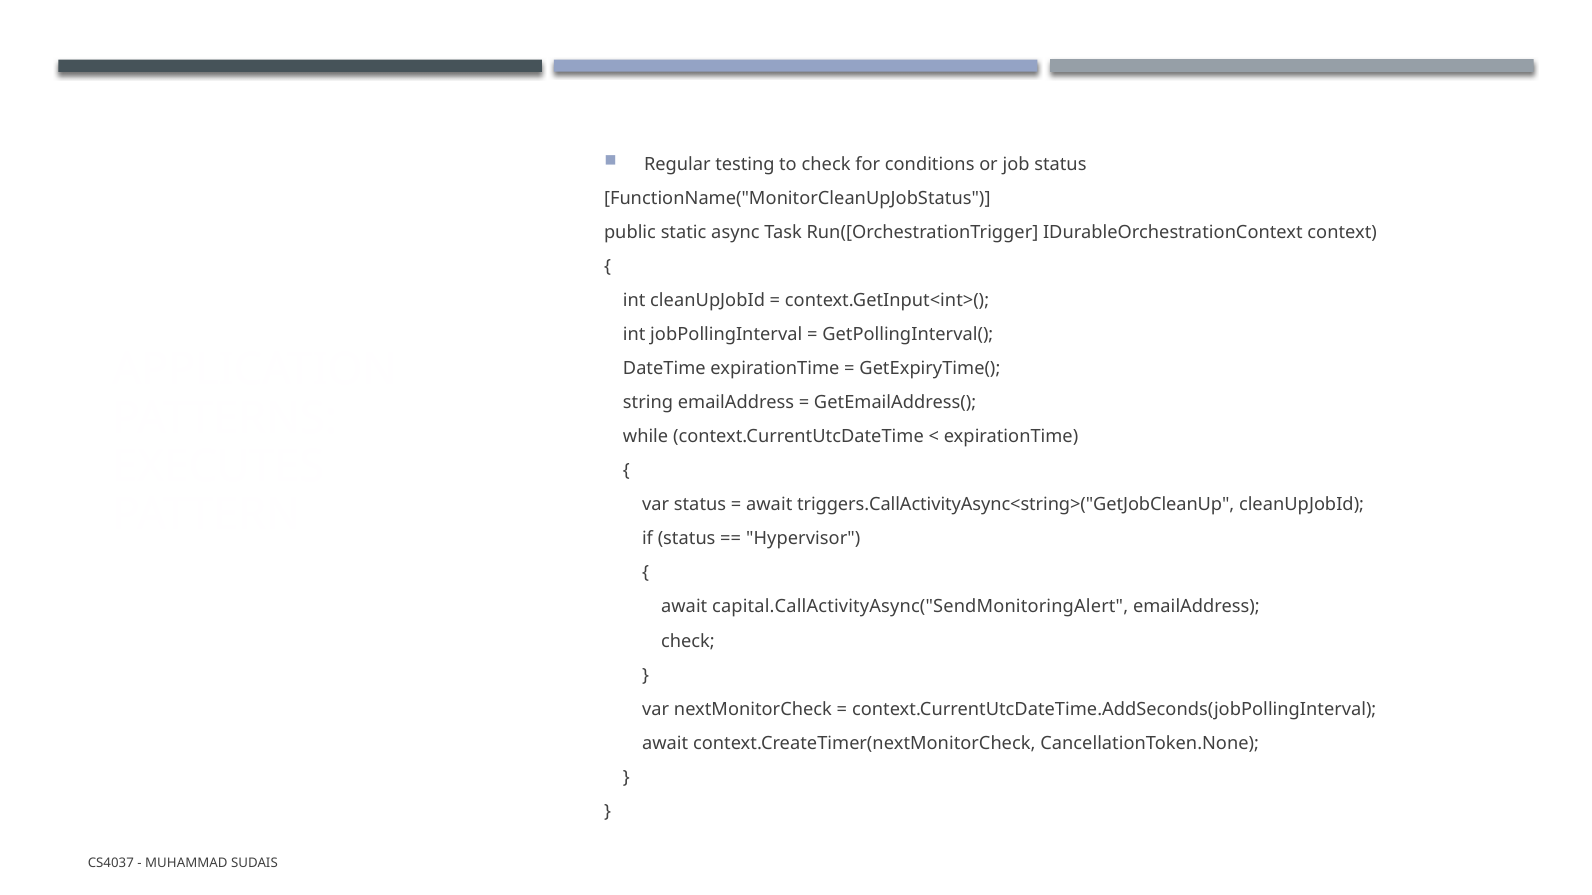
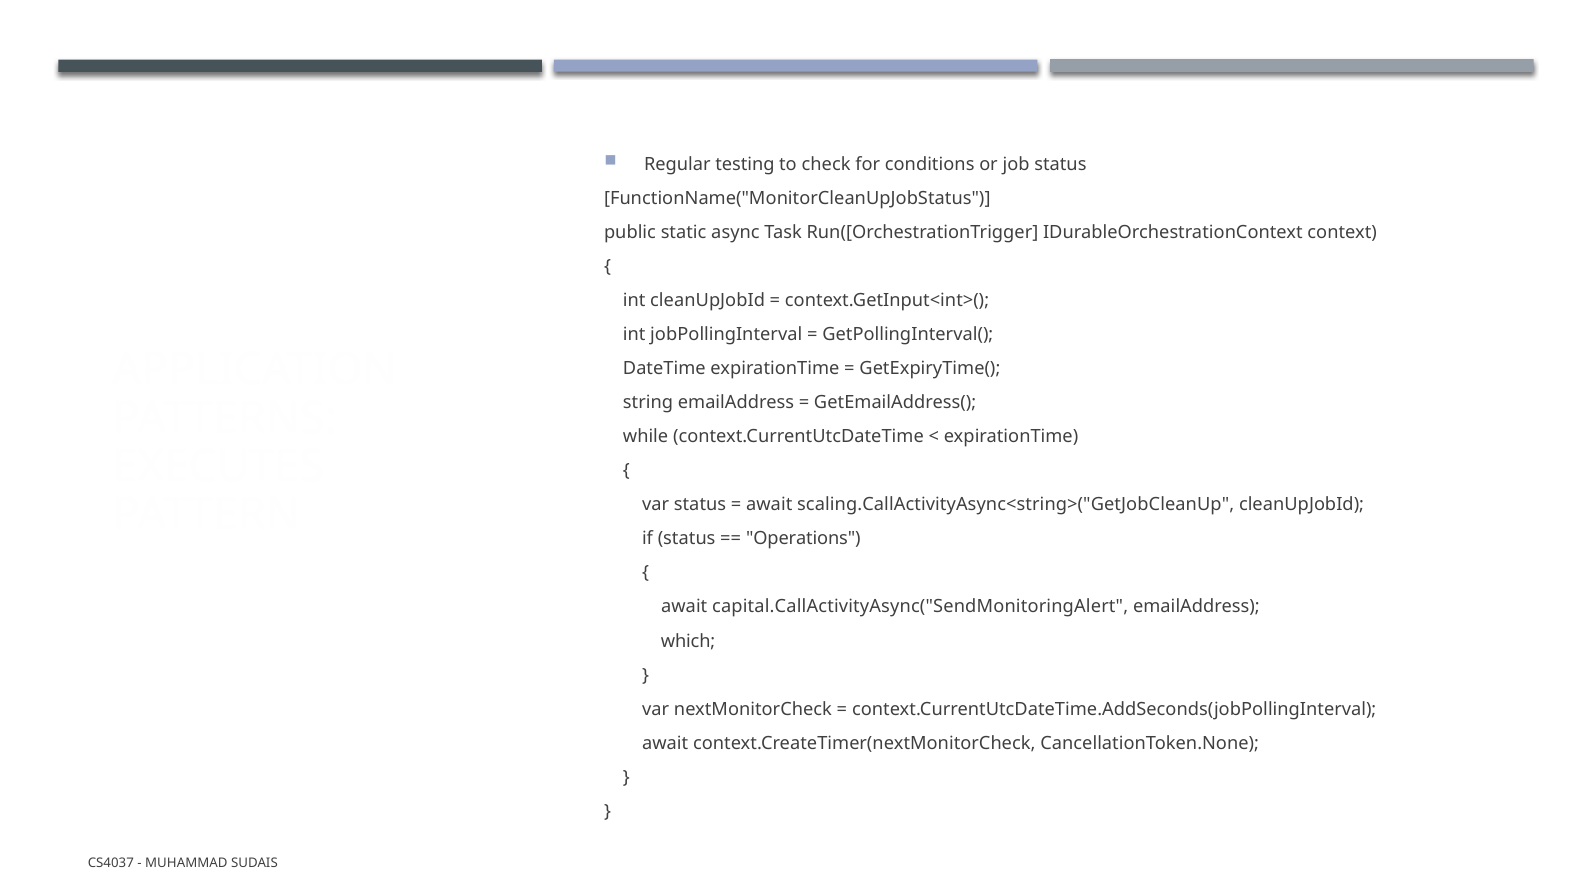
triggers.CallActivityAsync<string>("GetJobCleanUp: triggers.CallActivityAsync<string>("GetJobCleanUp -> scaling.CallActivityAsync<string>("GetJobCleanUp
Hypervisor: Hypervisor -> Operations
check at (688, 641): check -> which
